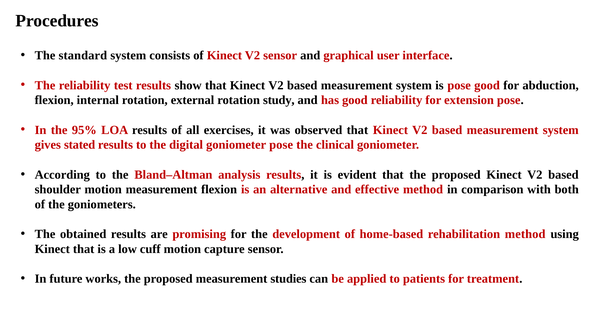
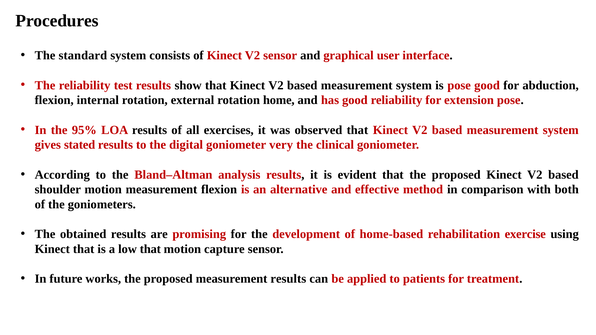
study: study -> home
goniometer pose: pose -> very
rehabilitation method: method -> exercise
low cuff: cuff -> that
measurement studies: studies -> results
